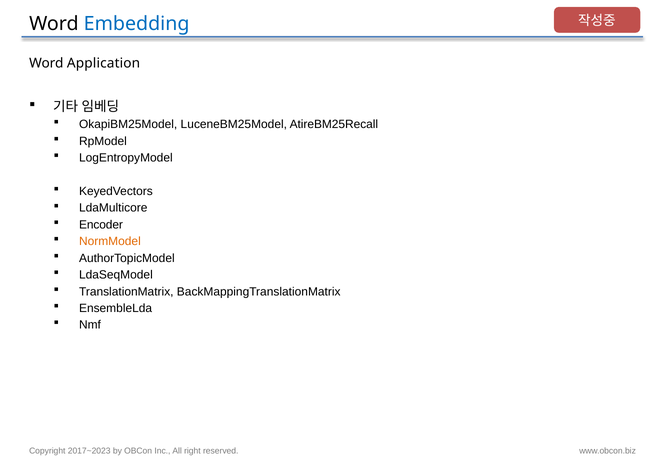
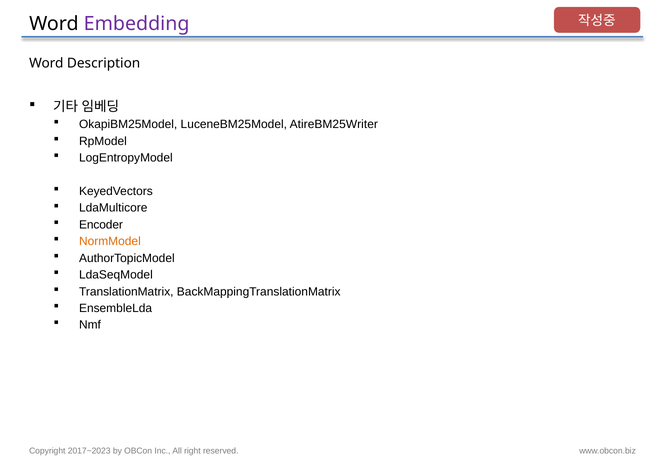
Embedding colour: blue -> purple
Application: Application -> Description
AtireBM25Recall: AtireBM25Recall -> AtireBM25Writer
